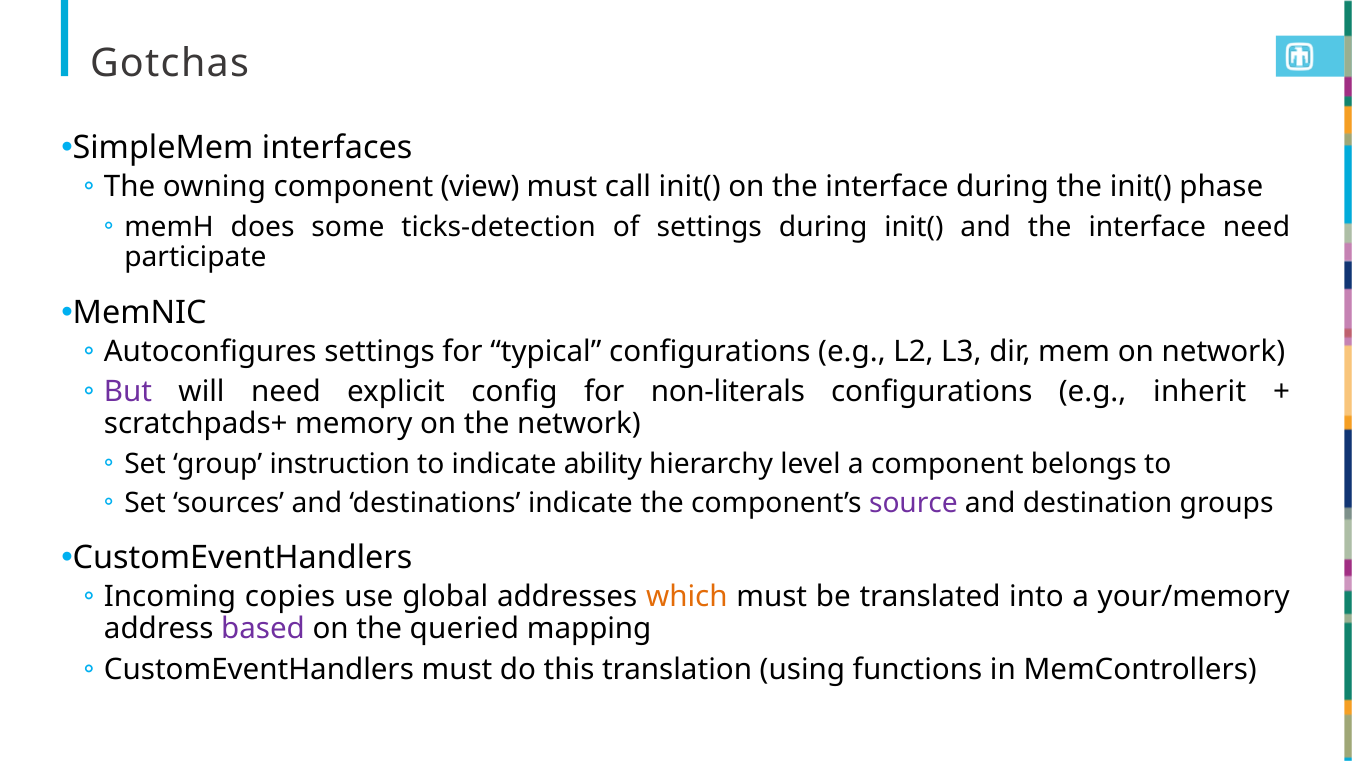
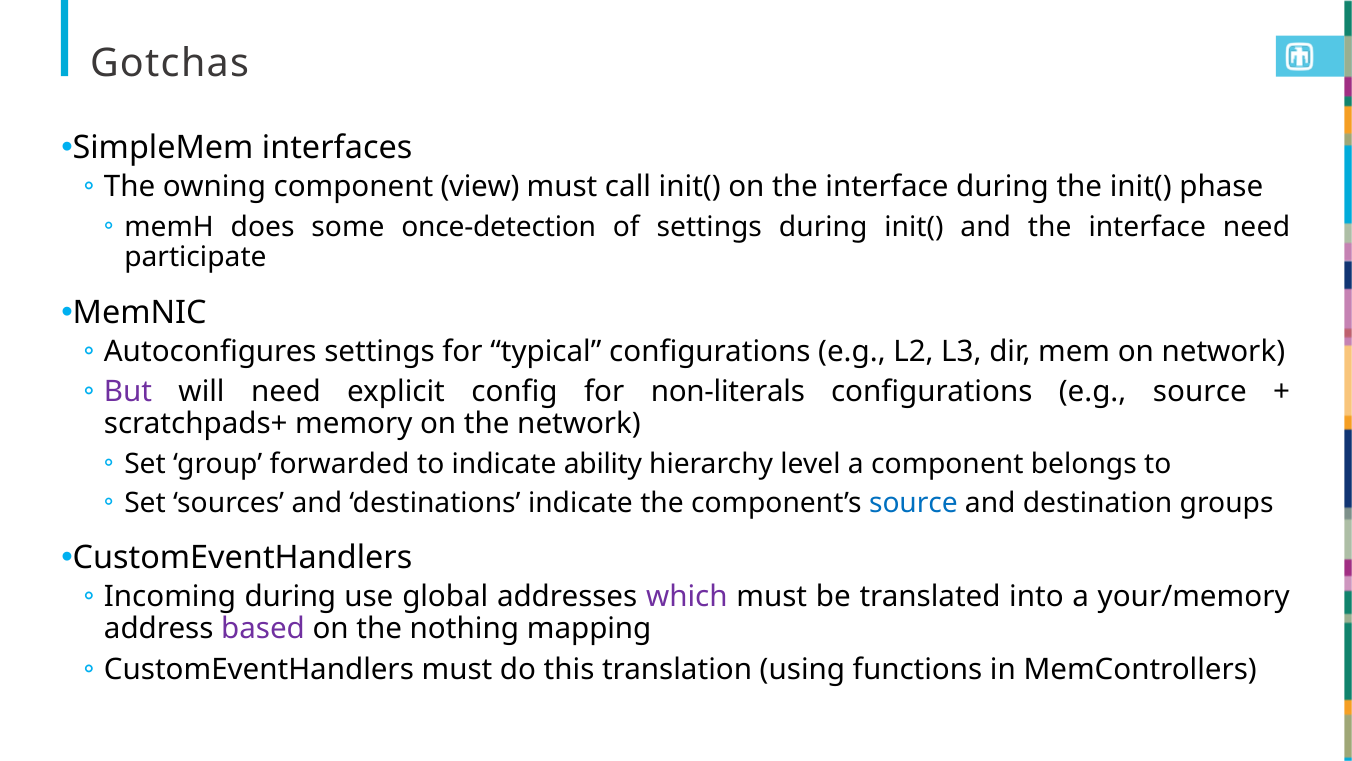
ticks-detection: ticks-detection -> once-detection
e.g inherit: inherit -> source
instruction: instruction -> forwarded
source at (913, 502) colour: purple -> blue
Incoming copies: copies -> during
which colour: orange -> purple
queried: queried -> nothing
